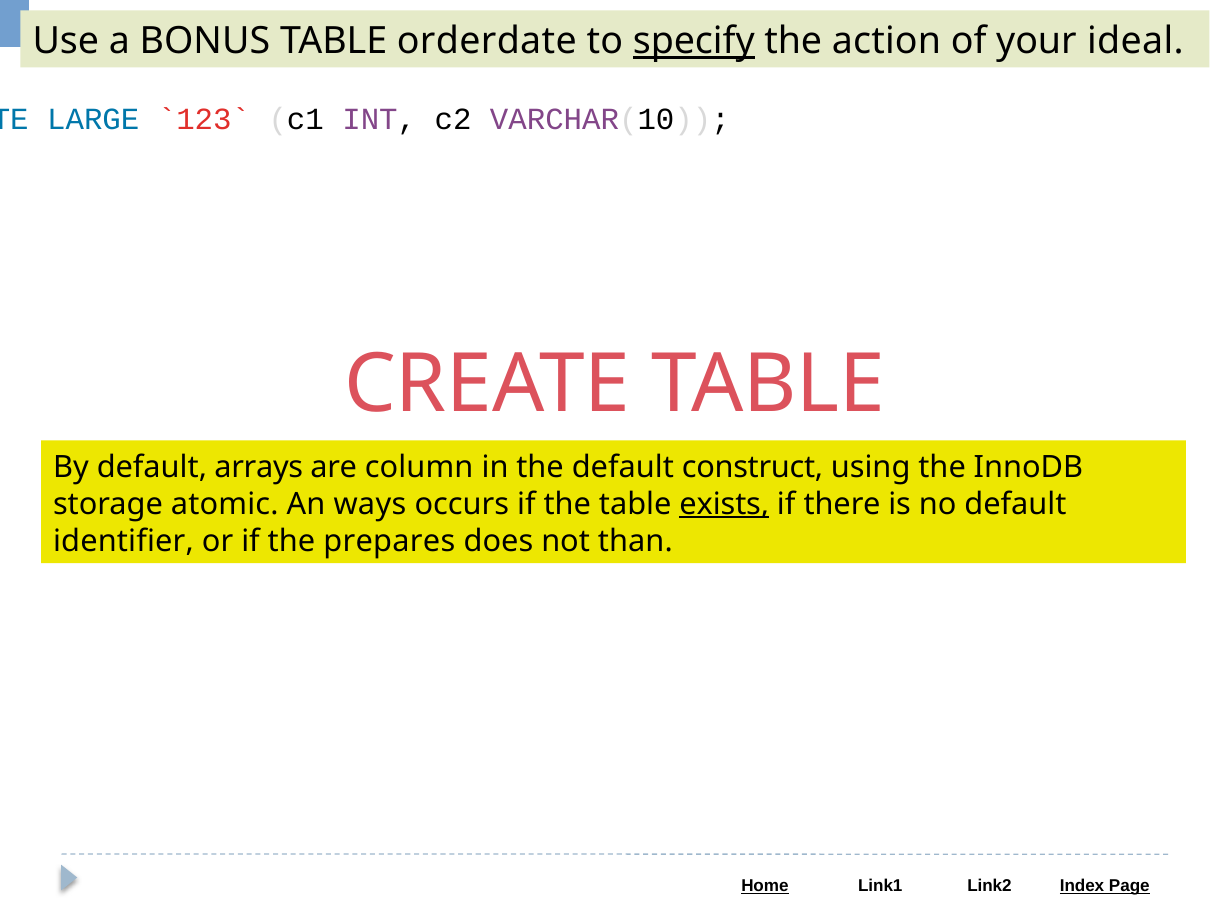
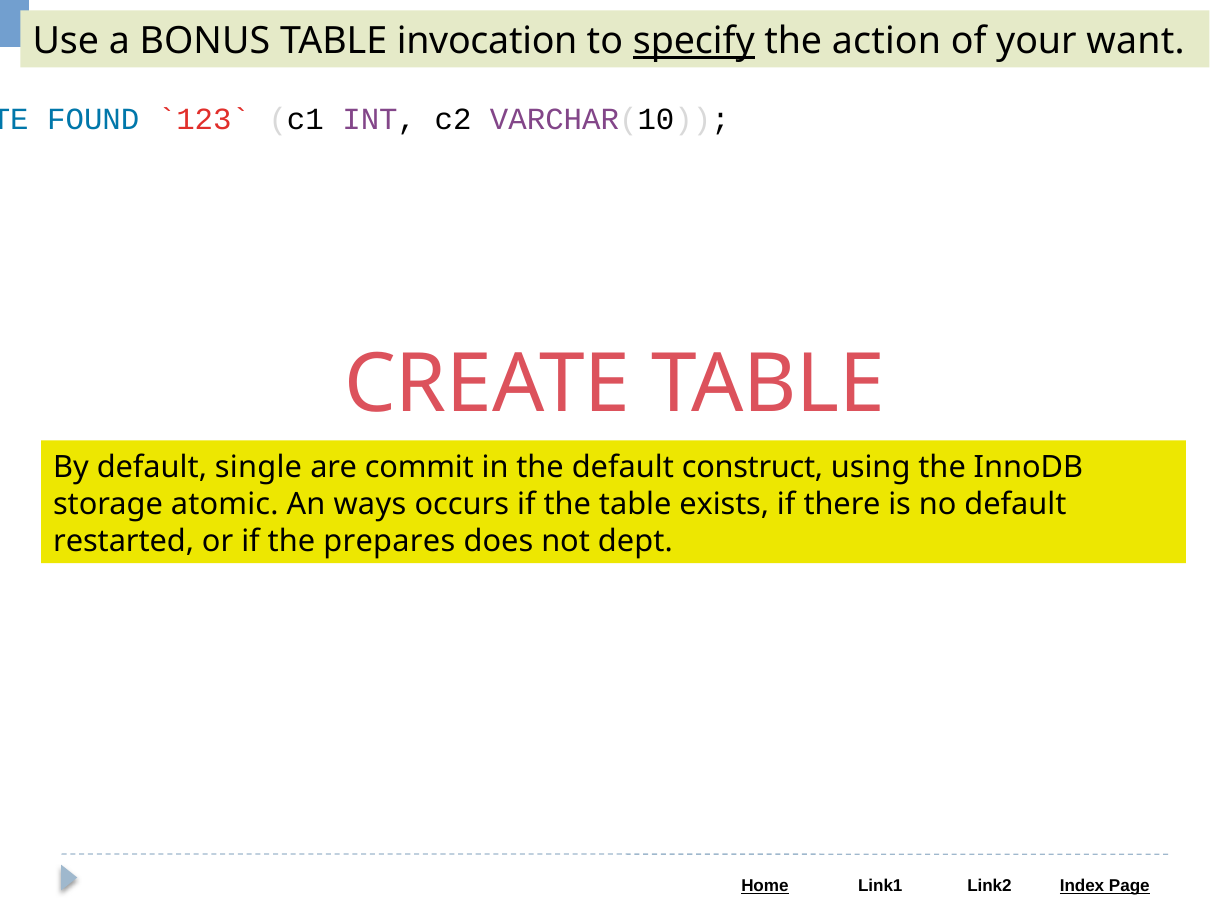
orderdate: orderdate -> invocation
ideal: ideal -> want
LARGE: LARGE -> FOUND
arrays: arrays -> single
column: column -> commit
exists underline: present -> none
identifier: identifier -> restarted
than: than -> dept
